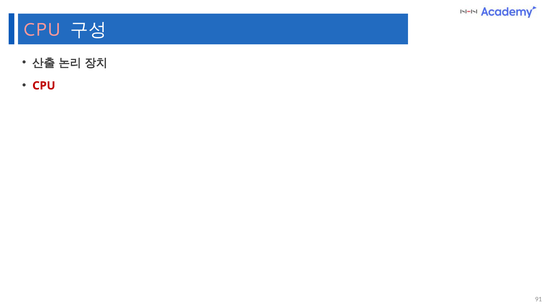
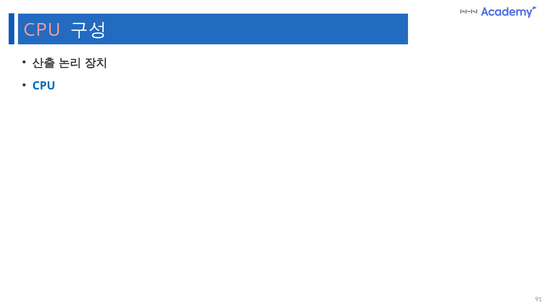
CPU at (44, 86) colour: red -> blue
